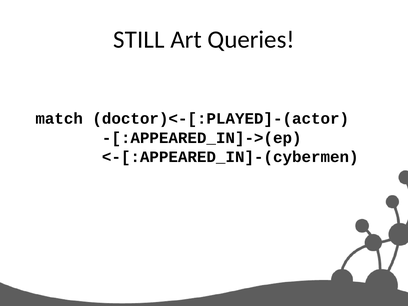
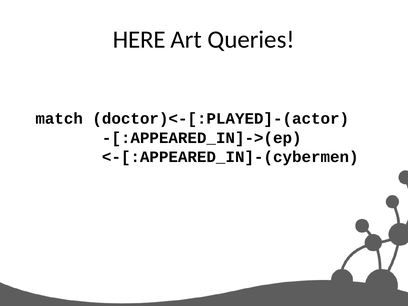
STILL: STILL -> HERE
